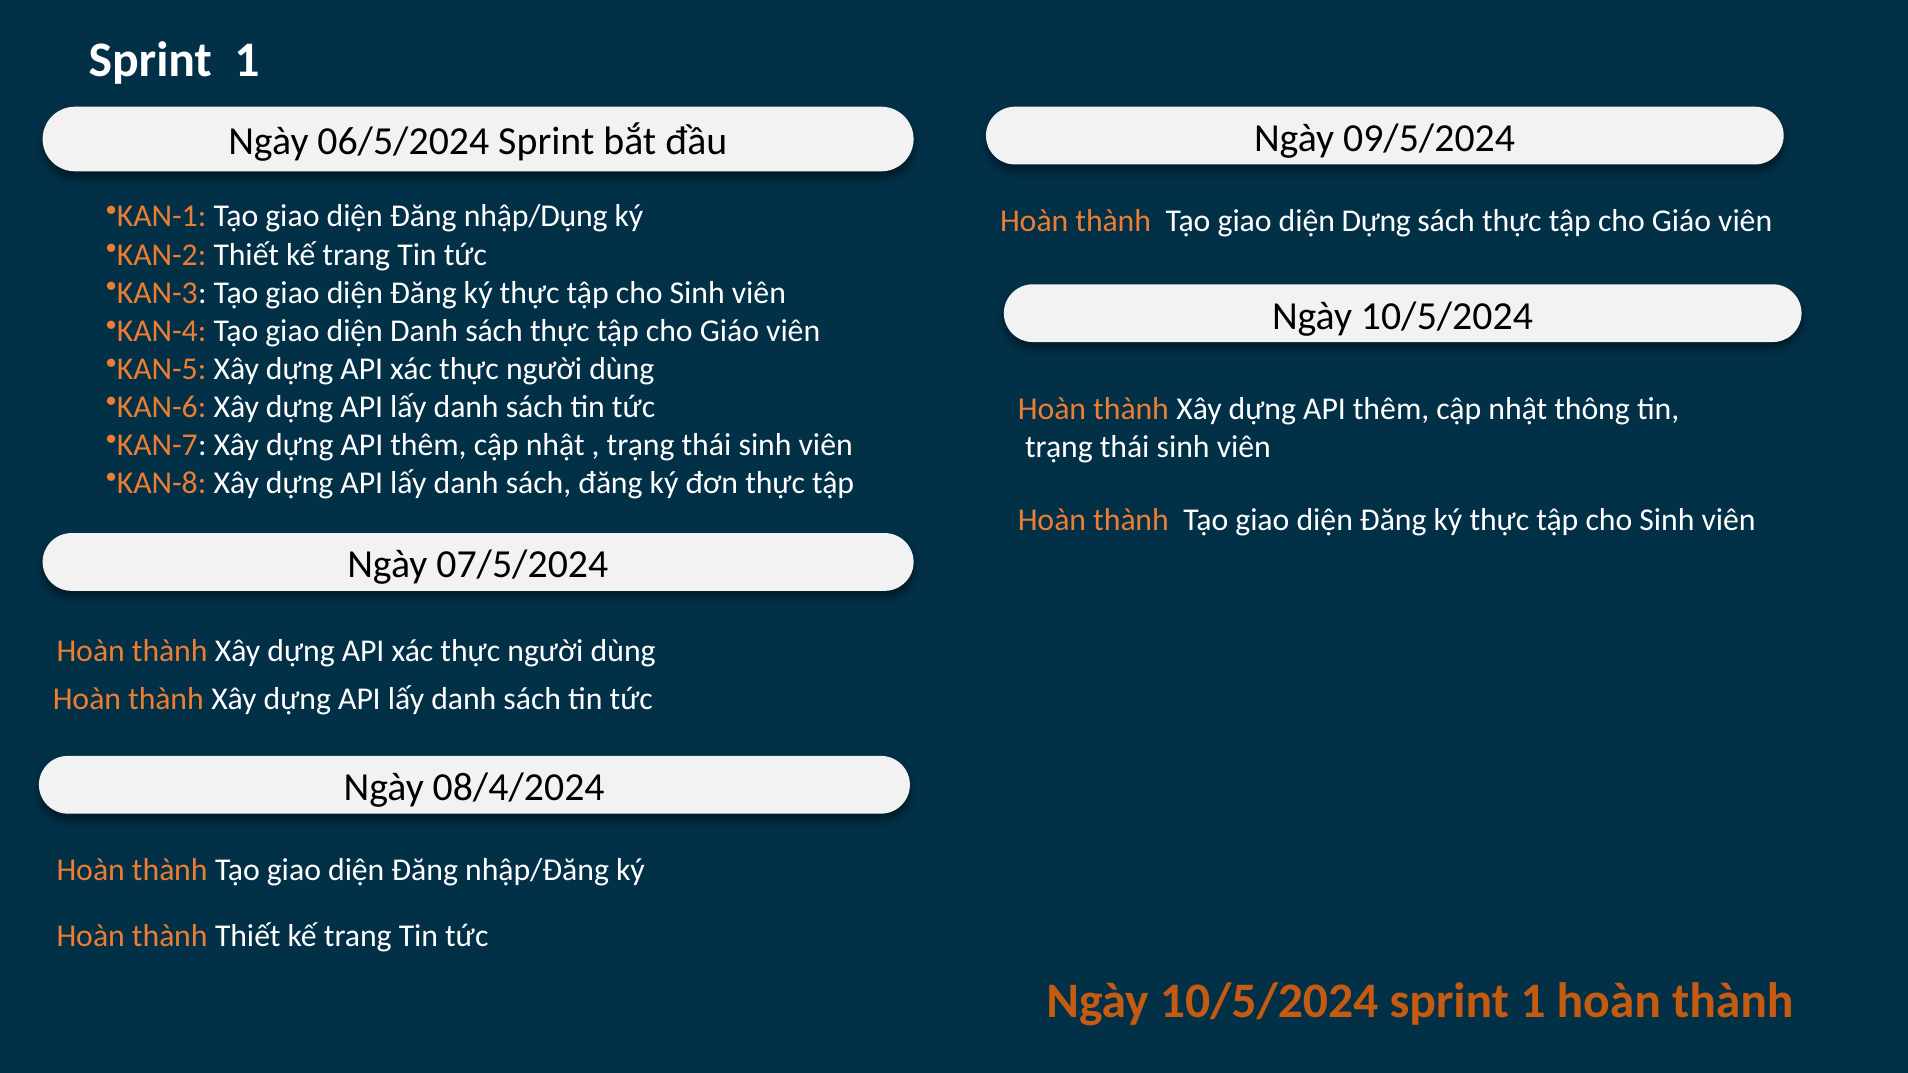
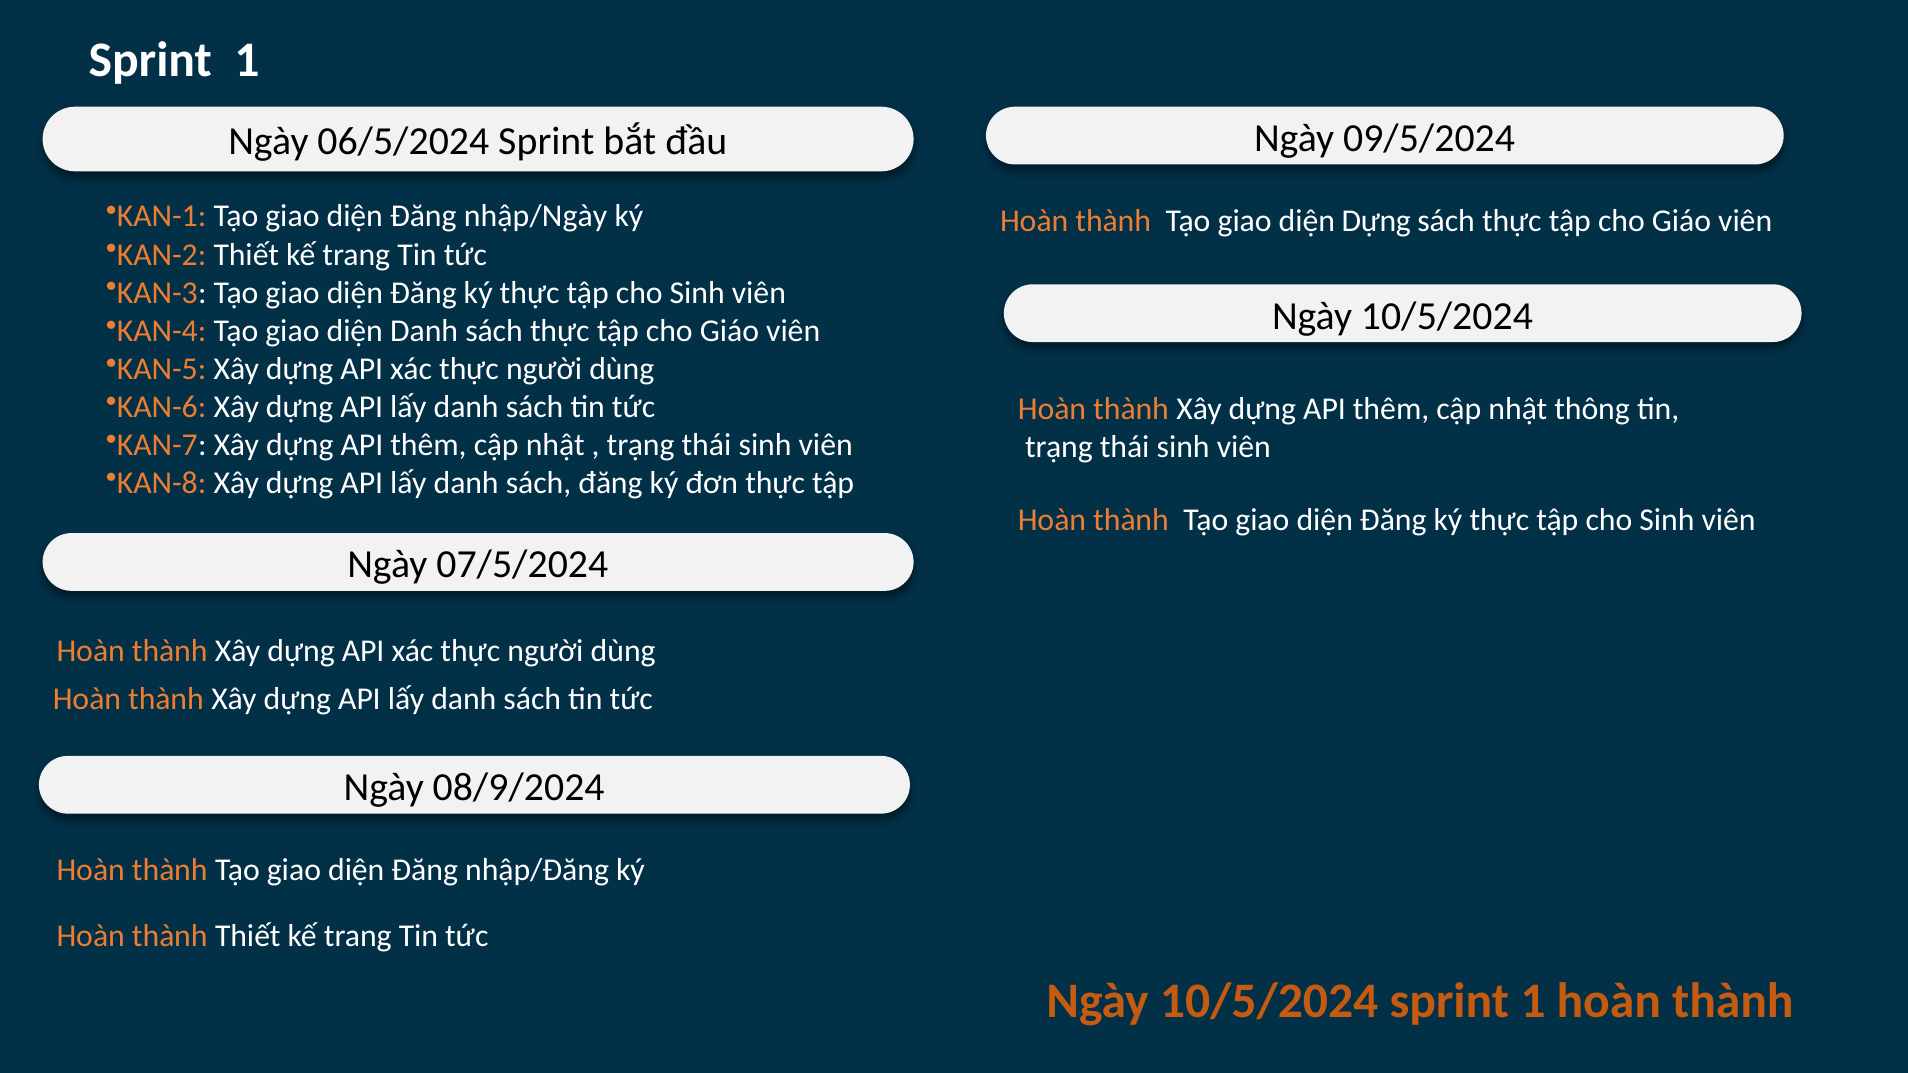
nhập/Dụng: nhập/Dụng -> nhập/Ngày
08/4/2024: 08/4/2024 -> 08/9/2024
